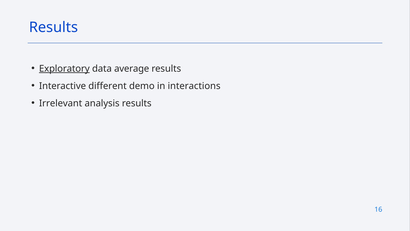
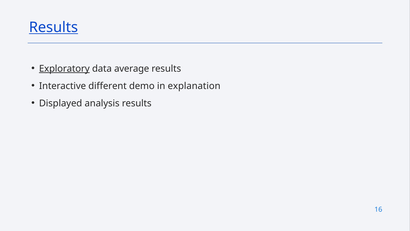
Results at (53, 27) underline: none -> present
interactions: interactions -> explanation
Irrelevant: Irrelevant -> Displayed
